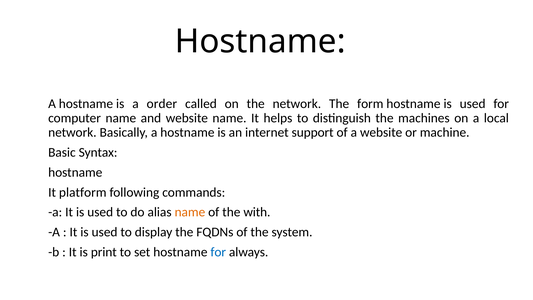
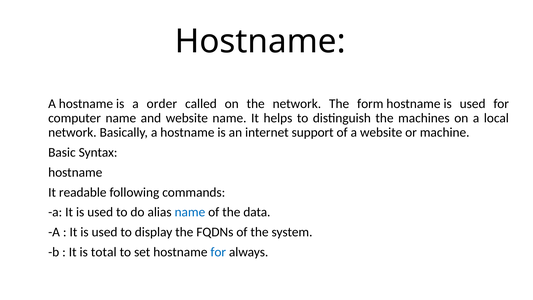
platform: platform -> readable
name at (190, 212) colour: orange -> blue
with: with -> data
print: print -> total
